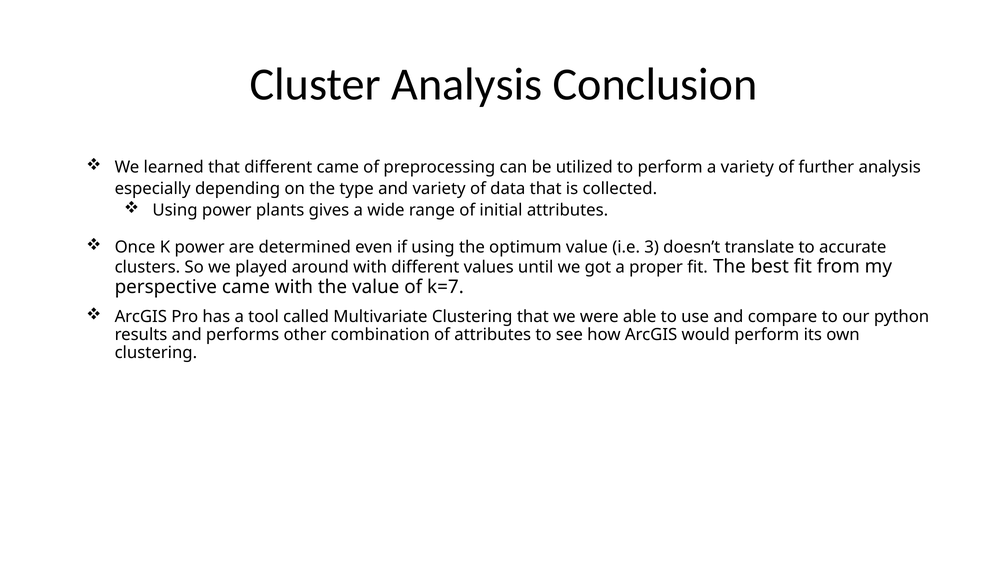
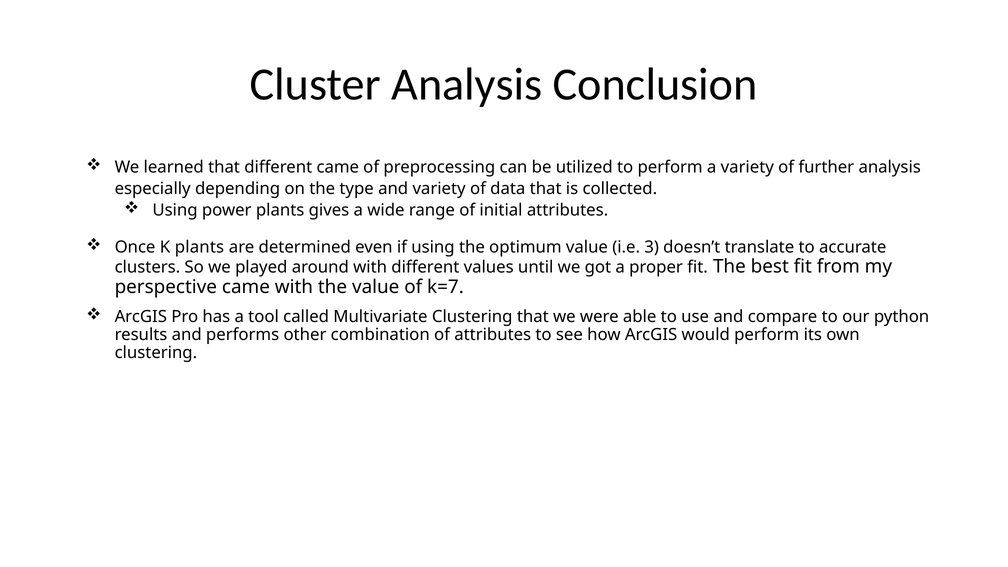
K power: power -> plants
